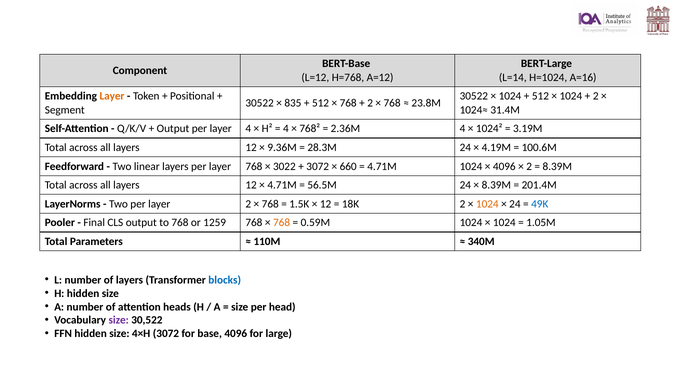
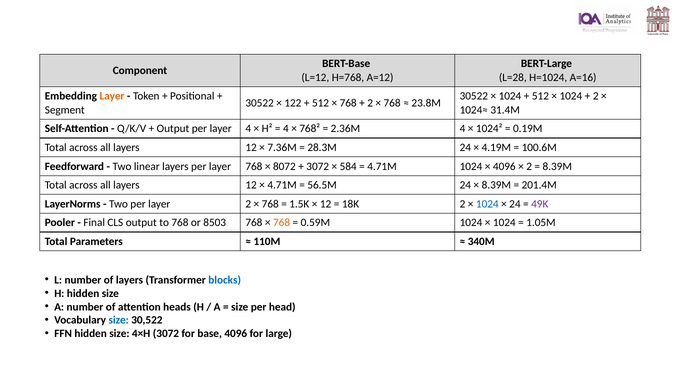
L=14: L=14 -> L=28
835: 835 -> 122
3.19M: 3.19M -> 0.19M
9.36M: 9.36M -> 7.36M
3022: 3022 -> 8072
660: 660 -> 584
1024 at (487, 204) colour: orange -> blue
49K colour: blue -> purple
1259: 1259 -> 8503
size at (119, 320) colour: purple -> blue
